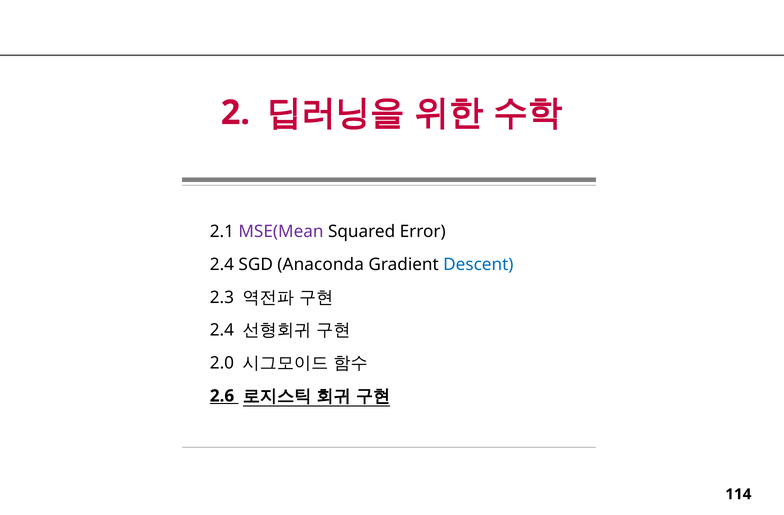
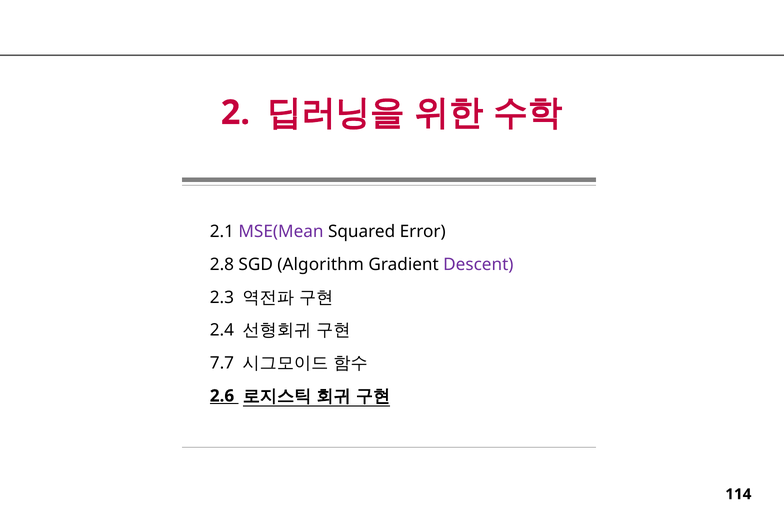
2.4 at (222, 265): 2.4 -> 2.8
Anaconda: Anaconda -> Algorithm
Descent colour: blue -> purple
2.0: 2.0 -> 7.7
